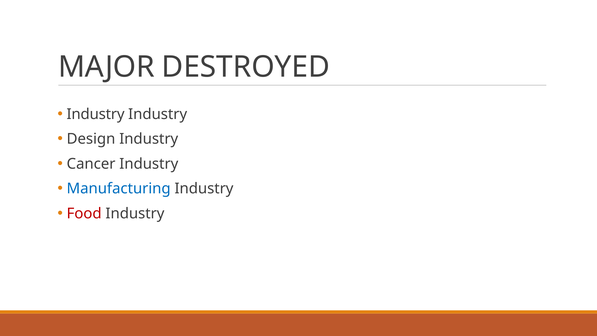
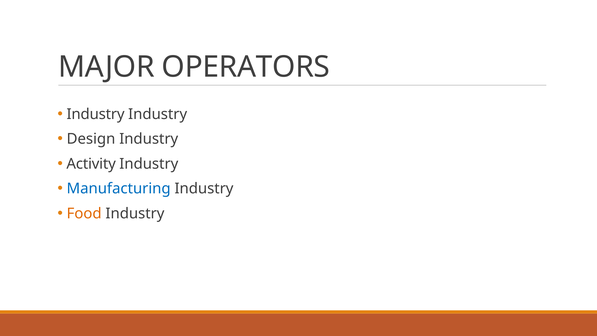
DESTROYED: DESTROYED -> OPERATORS
Cancer: Cancer -> Activity
Food colour: red -> orange
